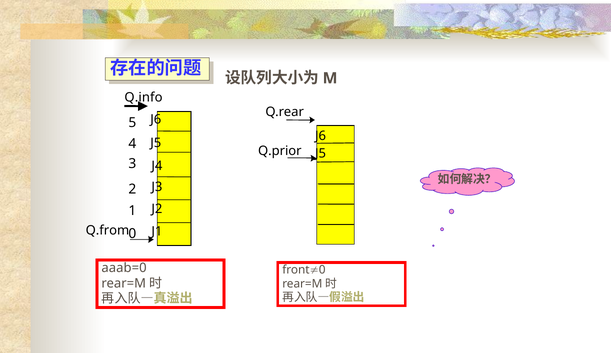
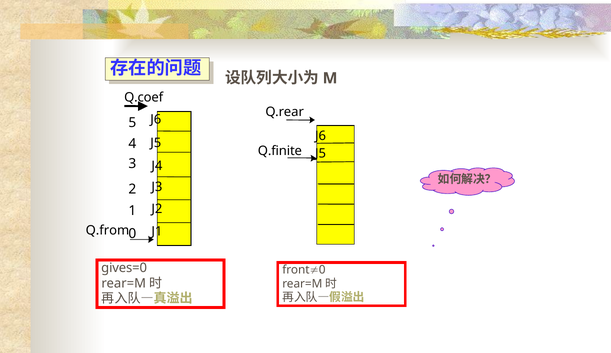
Q.info: Q.info -> Q.coef
Q.prior: Q.prior -> Q.finite
aaab=0: aaab=0 -> gives=0
